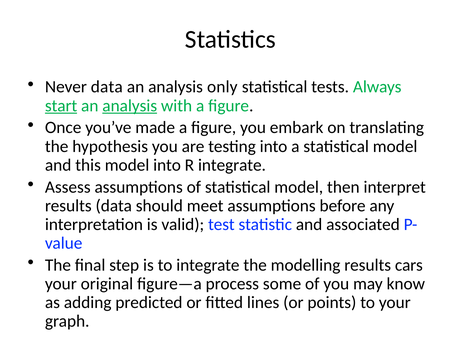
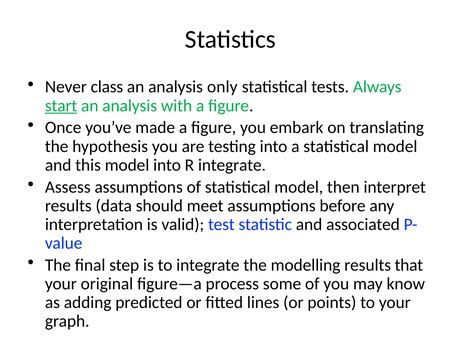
Never data: data -> class
analysis at (130, 106) underline: present -> none
cars: cars -> that
